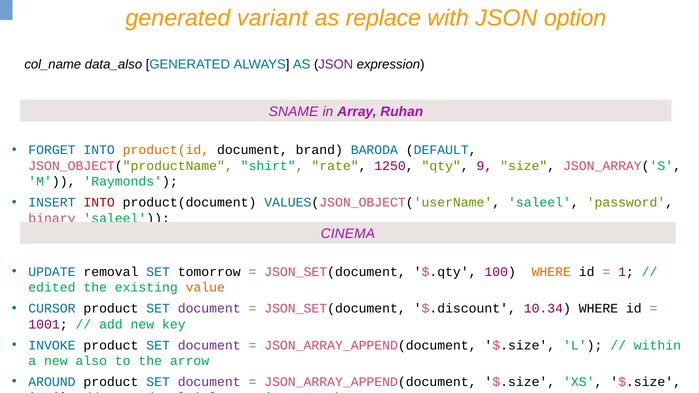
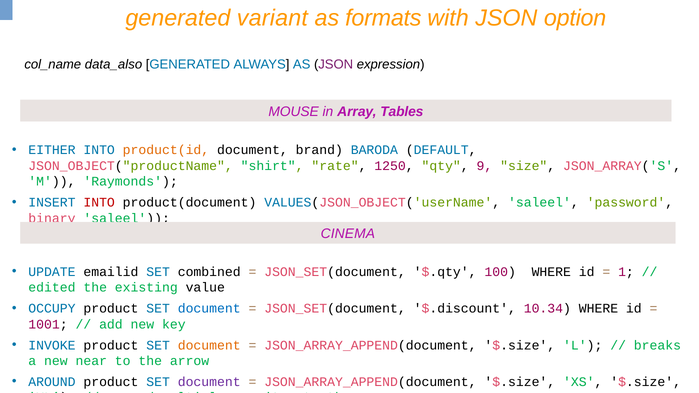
replace: replace -> formats
SNAME: SNAME -> MOUSE
Ruhan: Ruhan -> Tables
FORGET: FORGET -> EITHER
removal: removal -> emailid
tomorrow: tomorrow -> combined
WHERE at (551, 272) colour: orange -> black
value colour: orange -> black
CURSOR: CURSOR -> OCCUPY
document at (209, 309) colour: purple -> blue
document at (209, 345) colour: purple -> orange
within: within -> breaks
also: also -> near
